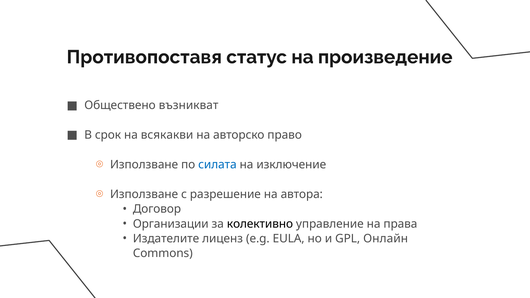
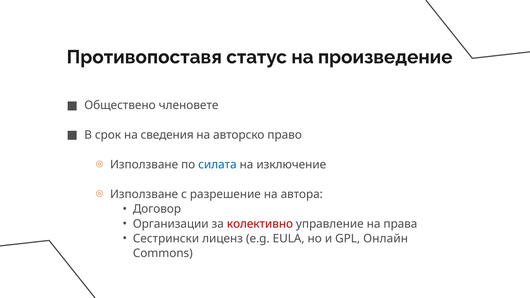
възникват: възникват -> членовете
всякакви: всякакви -> сведения
колективно colour: black -> red
Издателите: Издателите -> Сестрински
